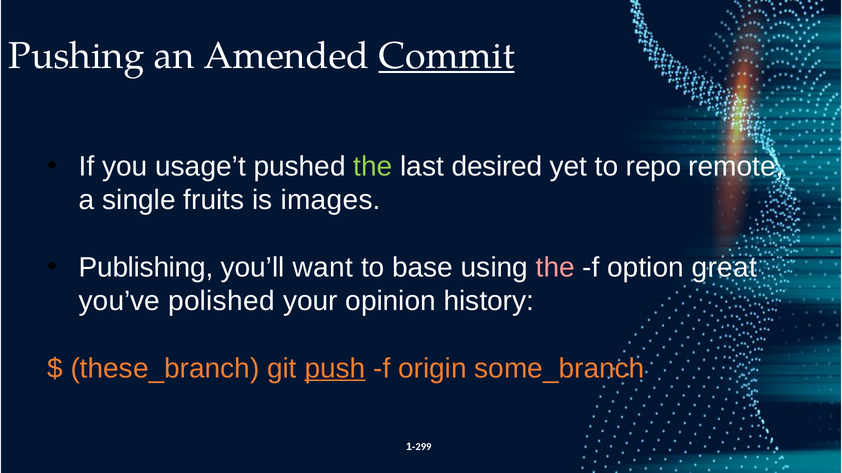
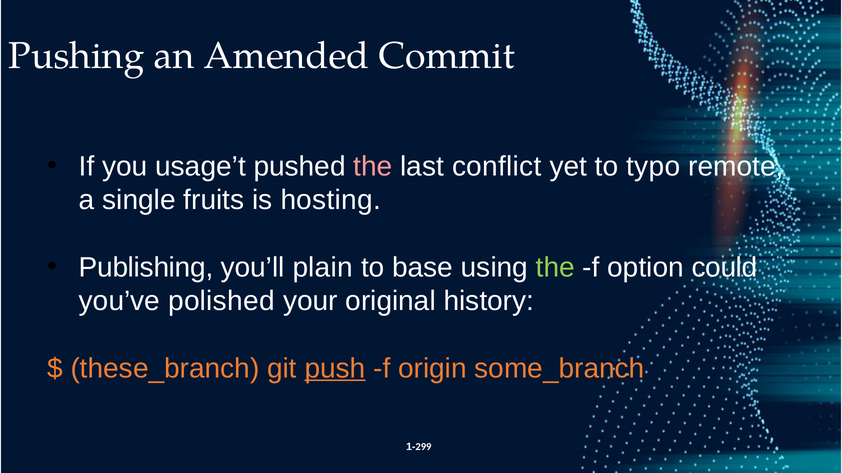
Commit underline: present -> none
the at (373, 167) colour: light green -> pink
desired: desired -> conflict
repo: repo -> typo
images: images -> hosting
want: want -> plain
the at (555, 268) colour: pink -> light green
great: great -> could
opinion: opinion -> original
